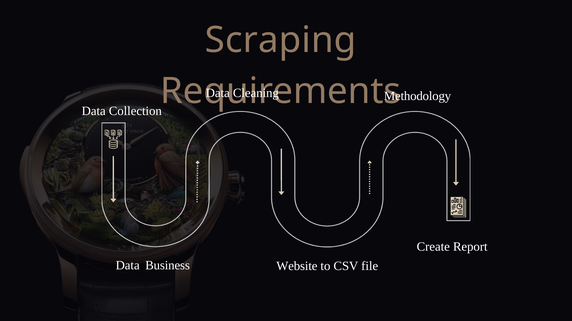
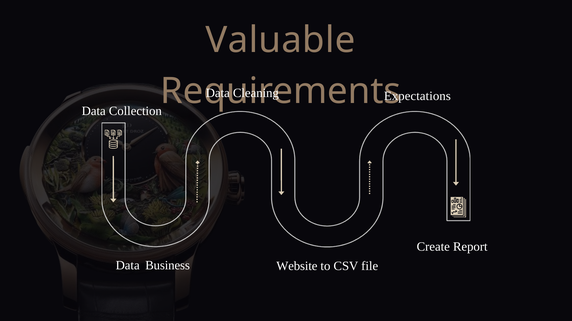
Scraping: Scraping -> Valuable
Methodology: Methodology -> Expectations
